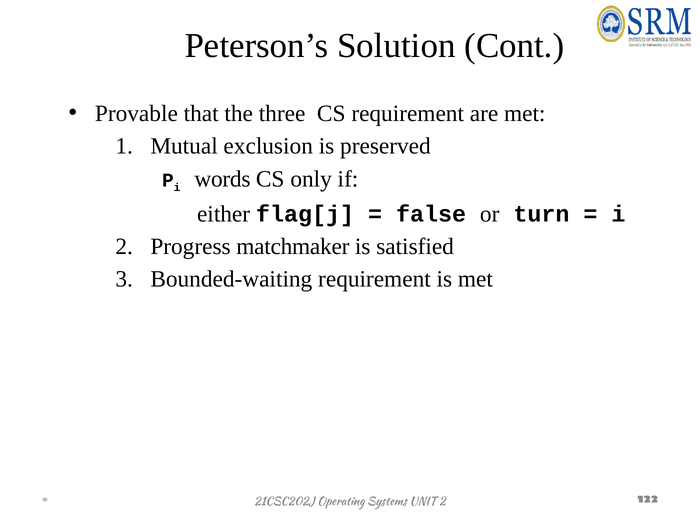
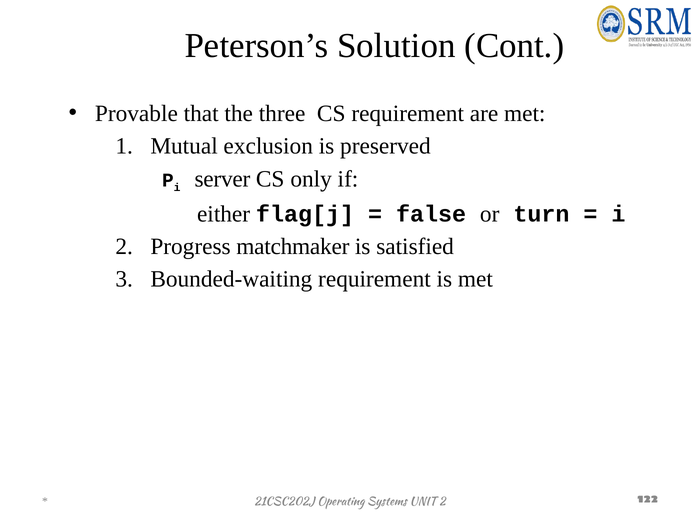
words: words -> server
